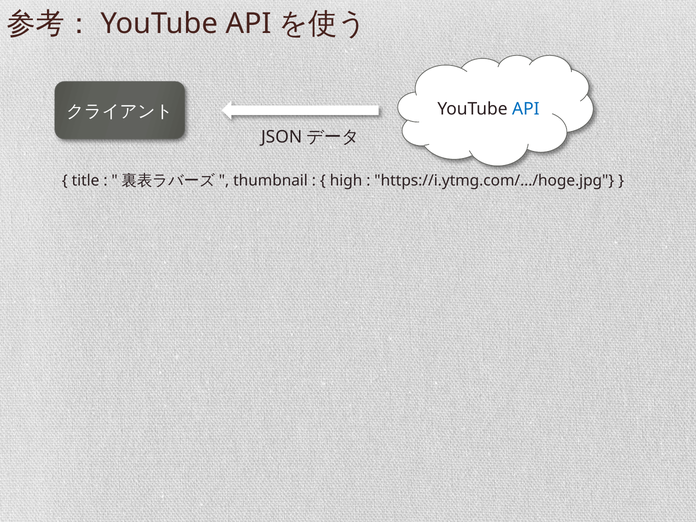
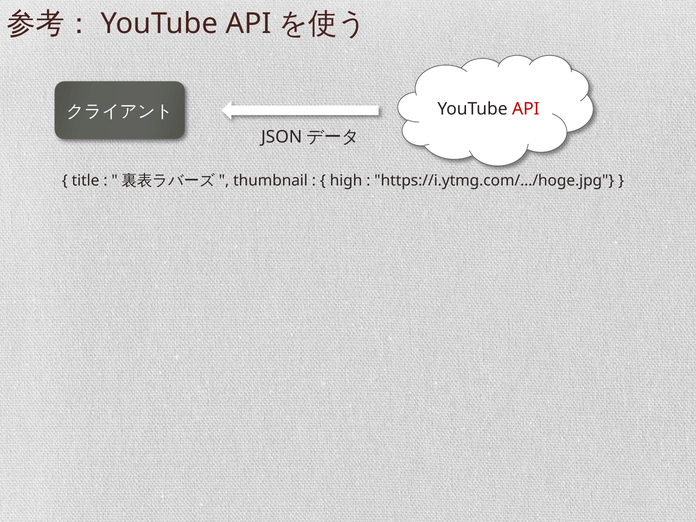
API at (526, 109) colour: blue -> red
